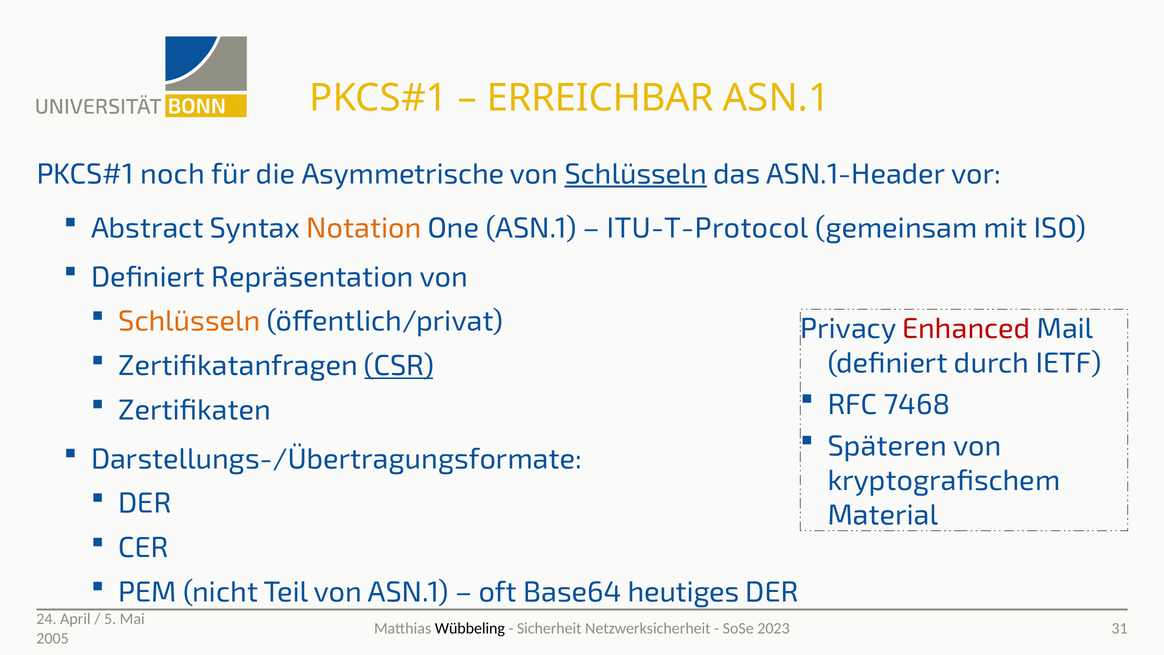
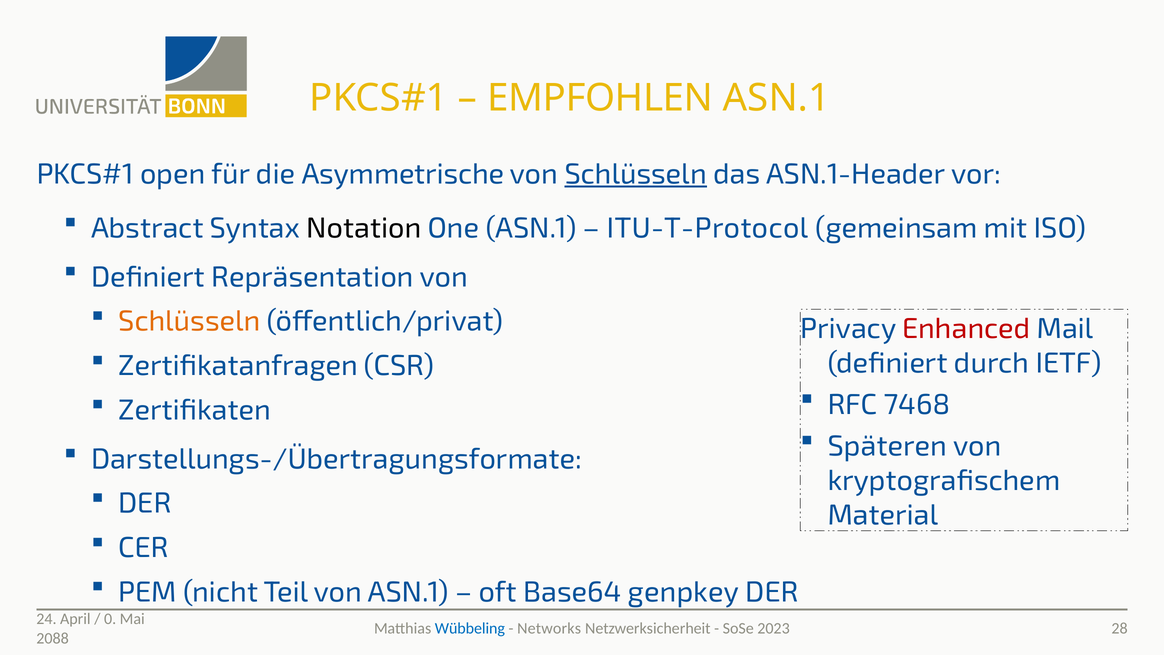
ERREICHBAR: ERREICHBAR -> EMPFOHLEN
noch: noch -> open
Notation colour: orange -> black
CSR underline: present -> none
heutiges: heutiges -> genpkey
5: 5 -> 0
Wübbeling colour: black -> blue
Sicherheit: Sicherheit -> Networks
31: 31 -> 28
2005: 2005 -> 2088
